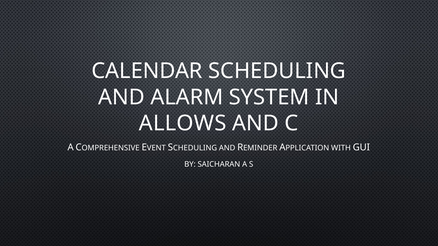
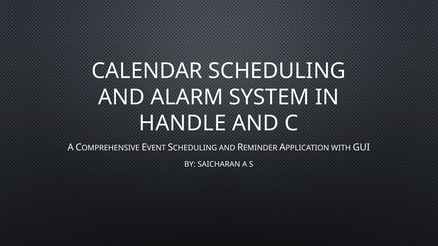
ALLOWS: ALLOWS -> HANDLE
